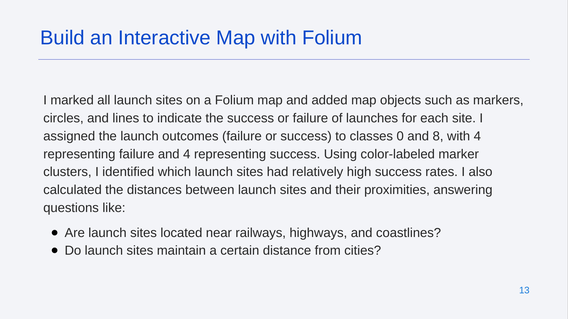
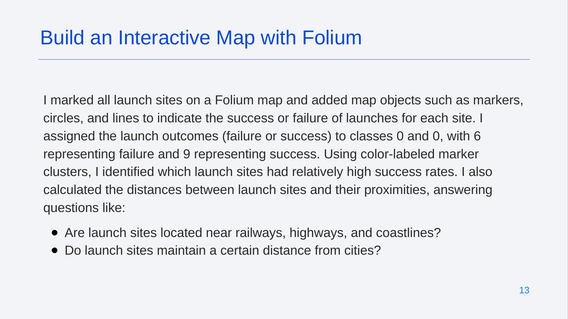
and 8: 8 -> 0
with 4: 4 -> 6
and 4: 4 -> 9
